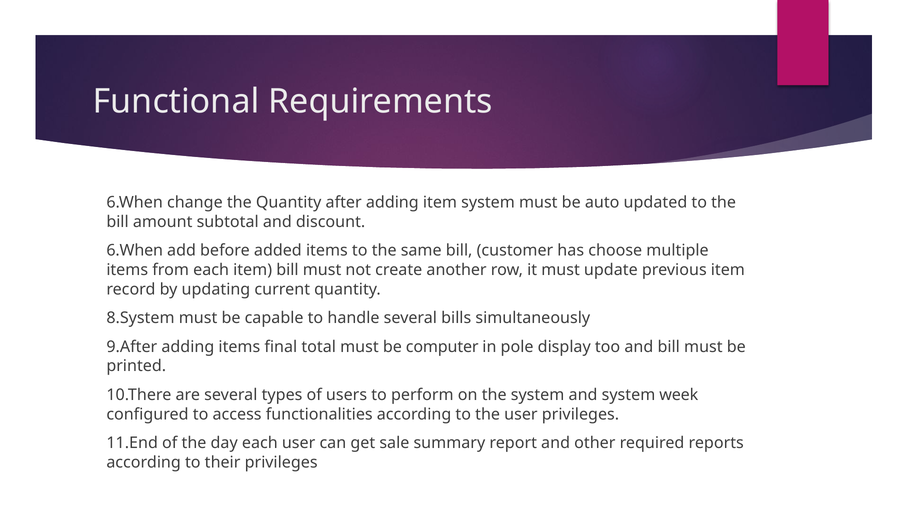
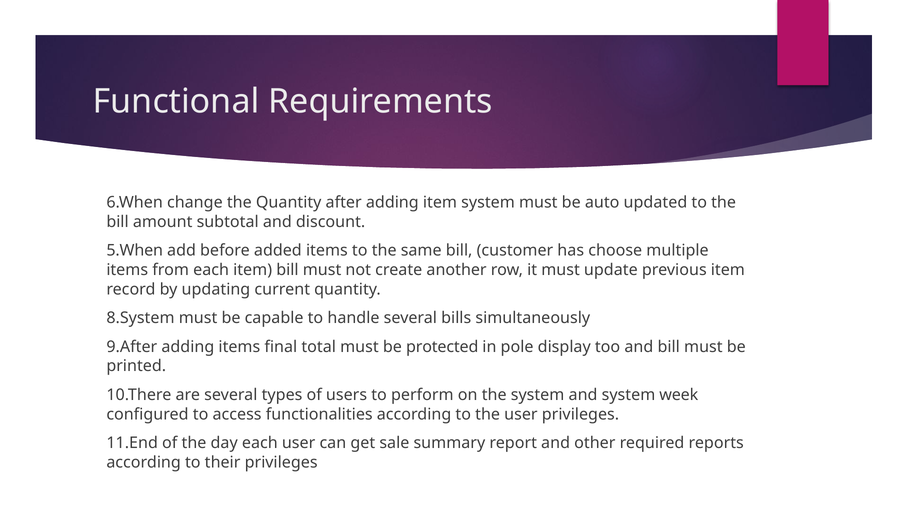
6.When at (135, 250): 6.When -> 5.When
computer: computer -> protected
